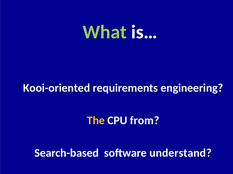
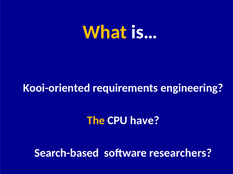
What colour: light green -> yellow
from: from -> have
understand: understand -> researchers
